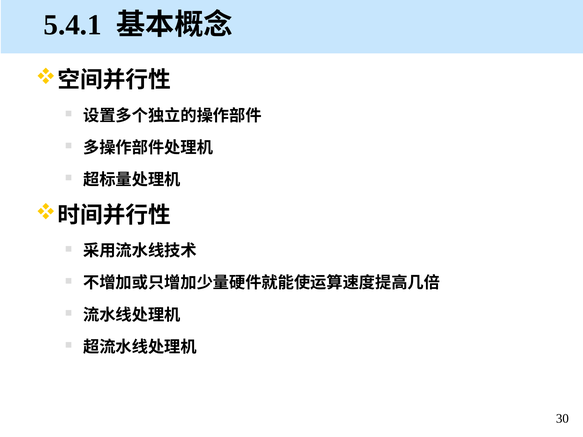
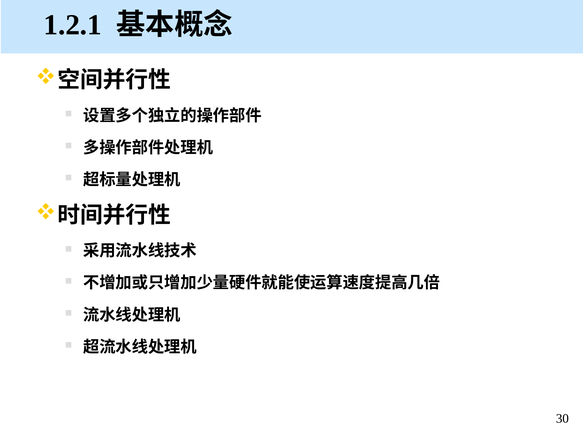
5.4.1: 5.4.1 -> 1.2.1
